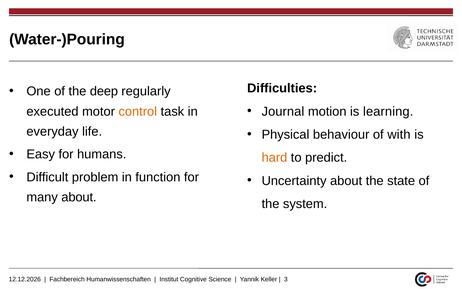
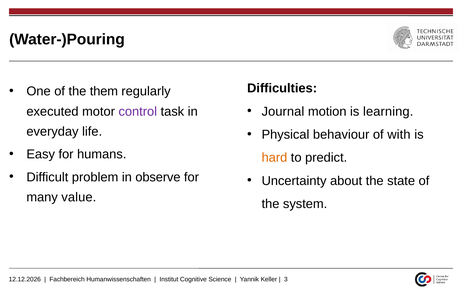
deep: deep -> them
control colour: orange -> purple
function: function -> observe
many about: about -> value
